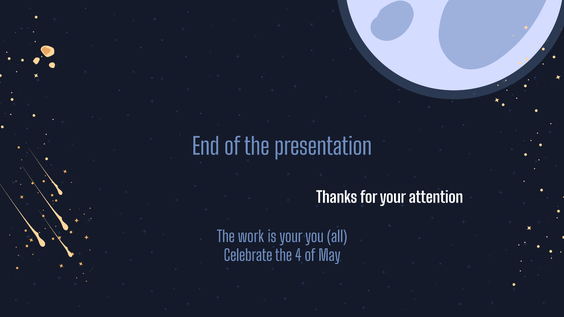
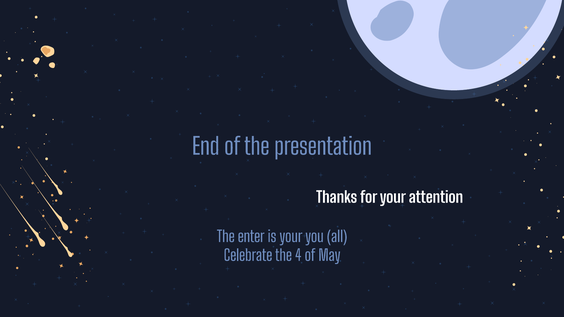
work: work -> enter
